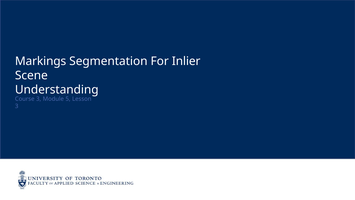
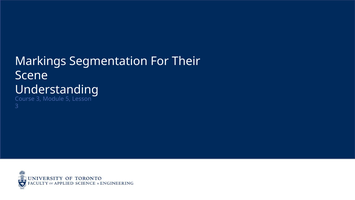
Inlier: Inlier -> Their
